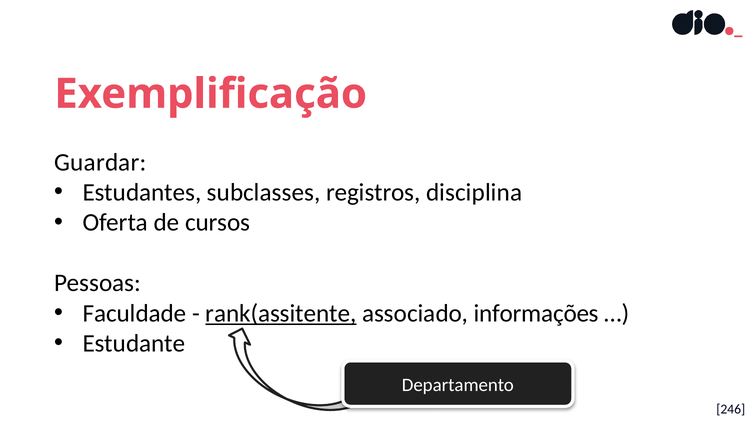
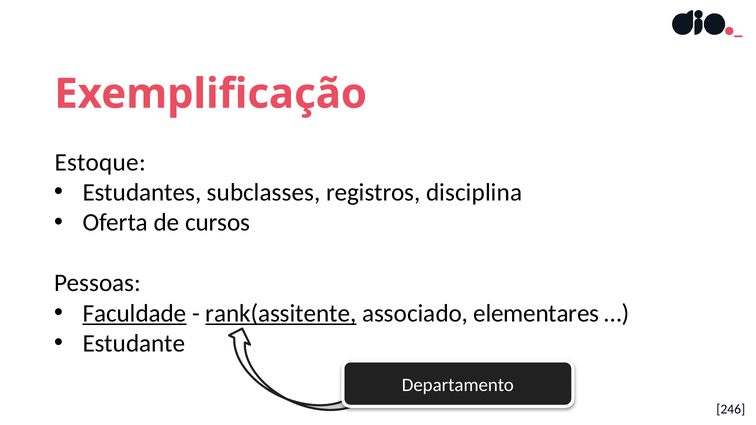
Guardar: Guardar -> Estoque
Faculdade underline: none -> present
informações: informações -> elementares
